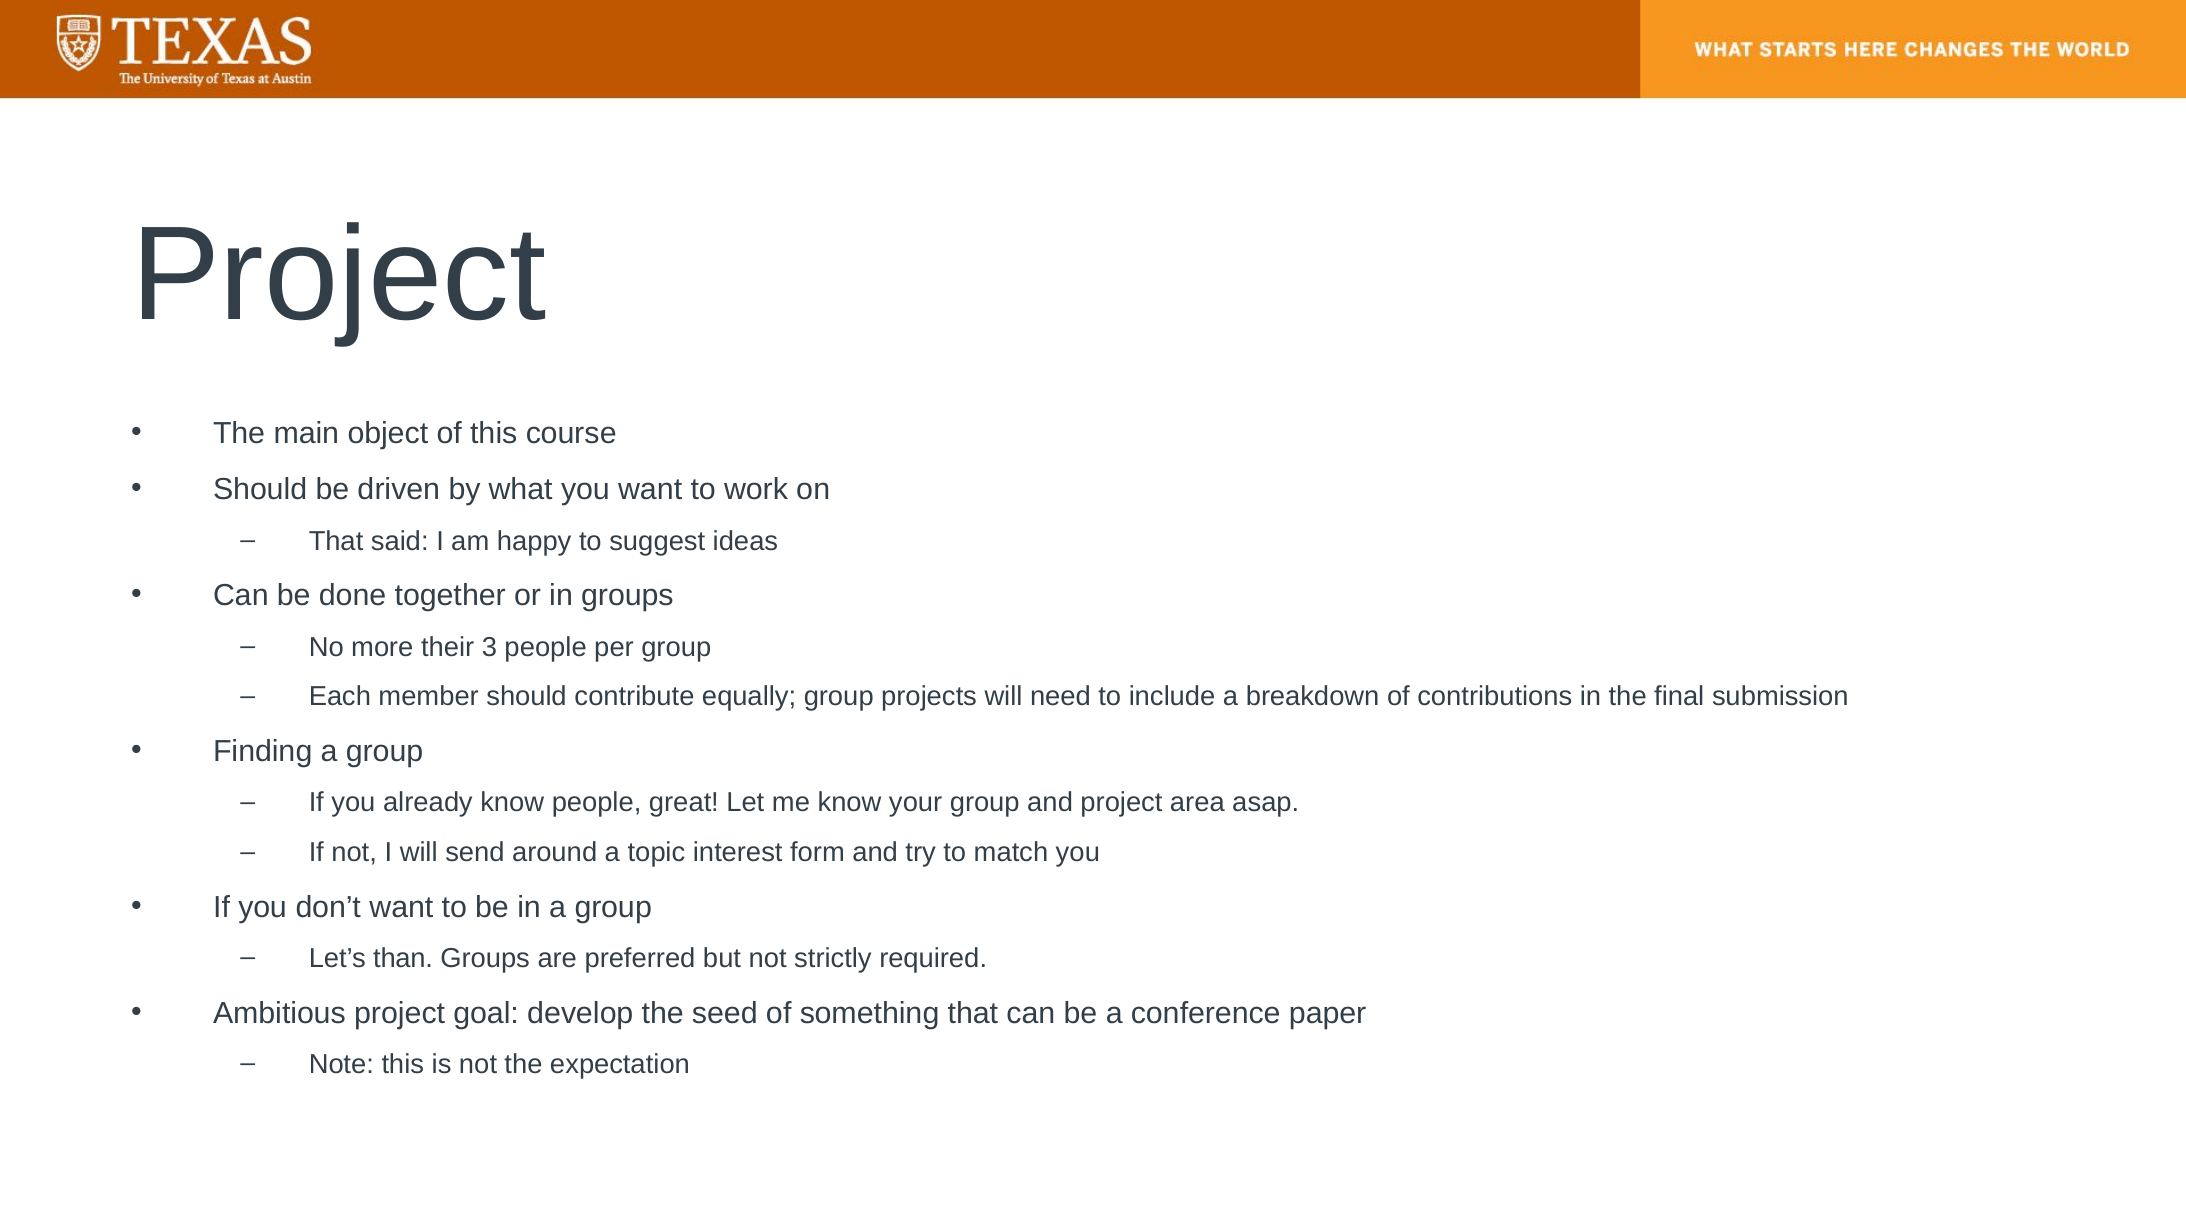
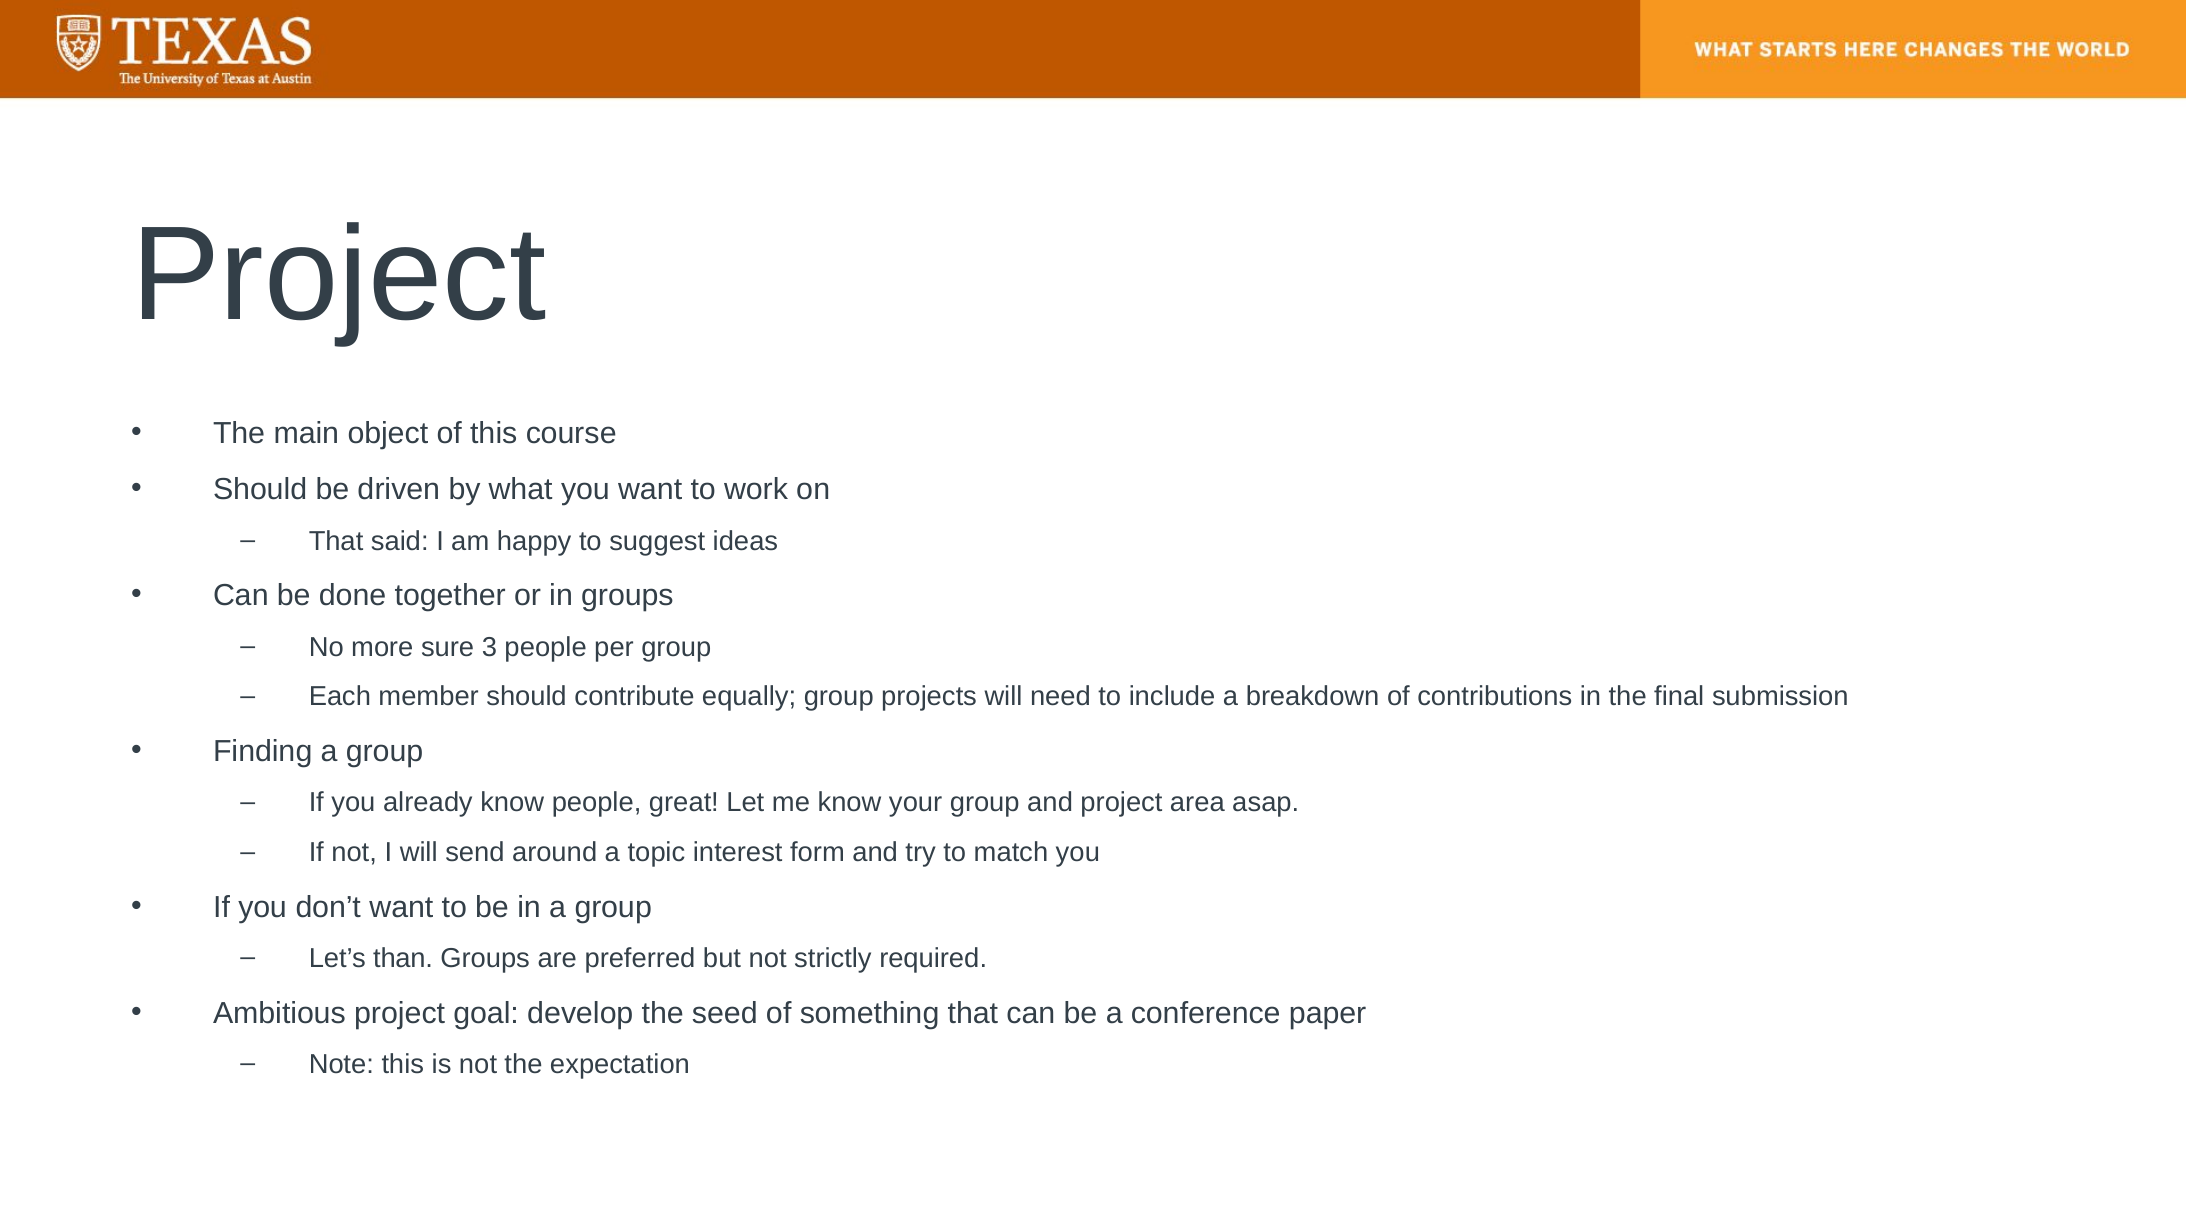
their: their -> sure
